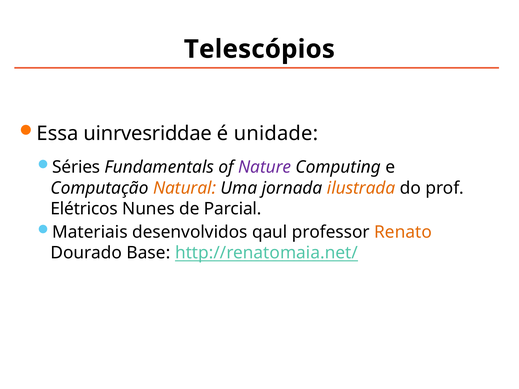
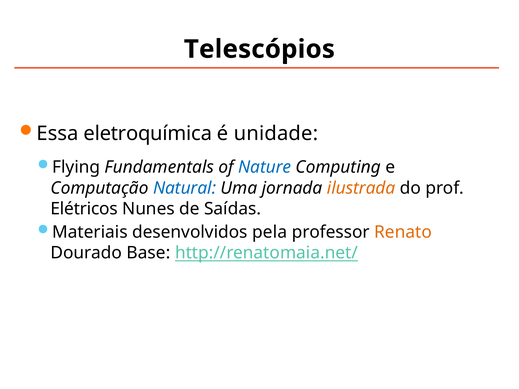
uinrvesriddae: uinrvesriddae -> eletroquímica
Séries: Séries -> Flying
Nature colour: purple -> blue
Natural colour: orange -> blue
Parcial: Parcial -> Saídas
qaul: qaul -> pela
